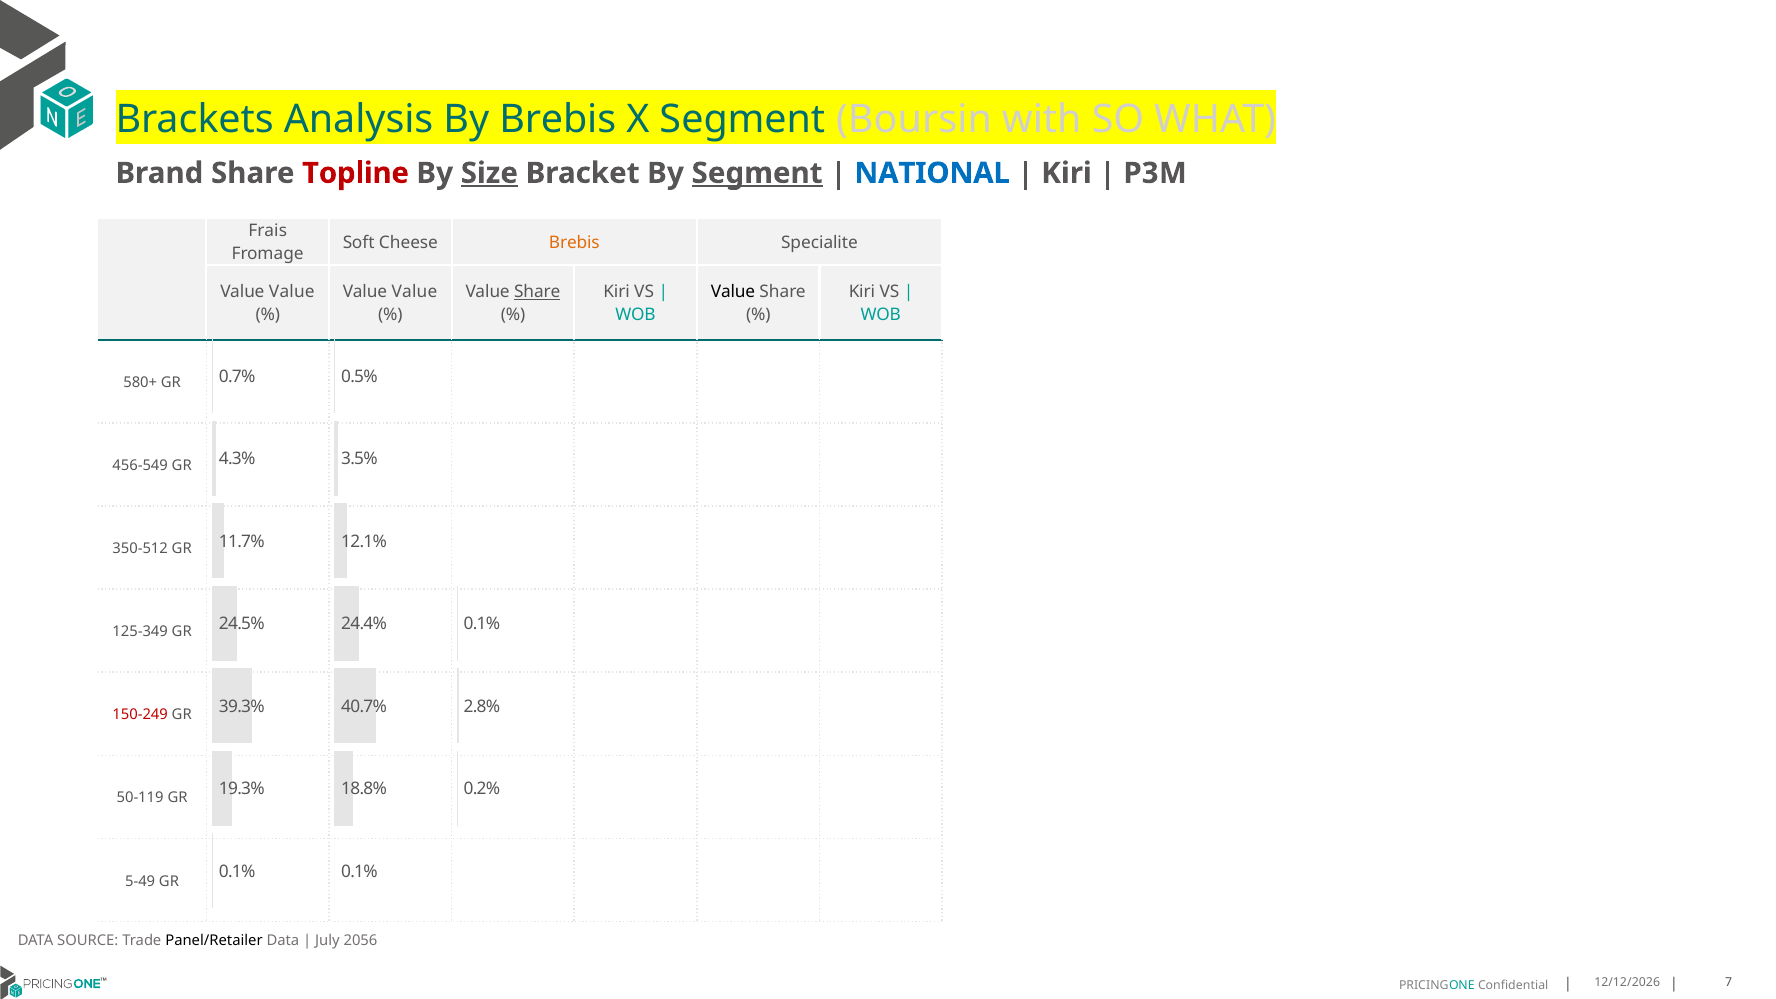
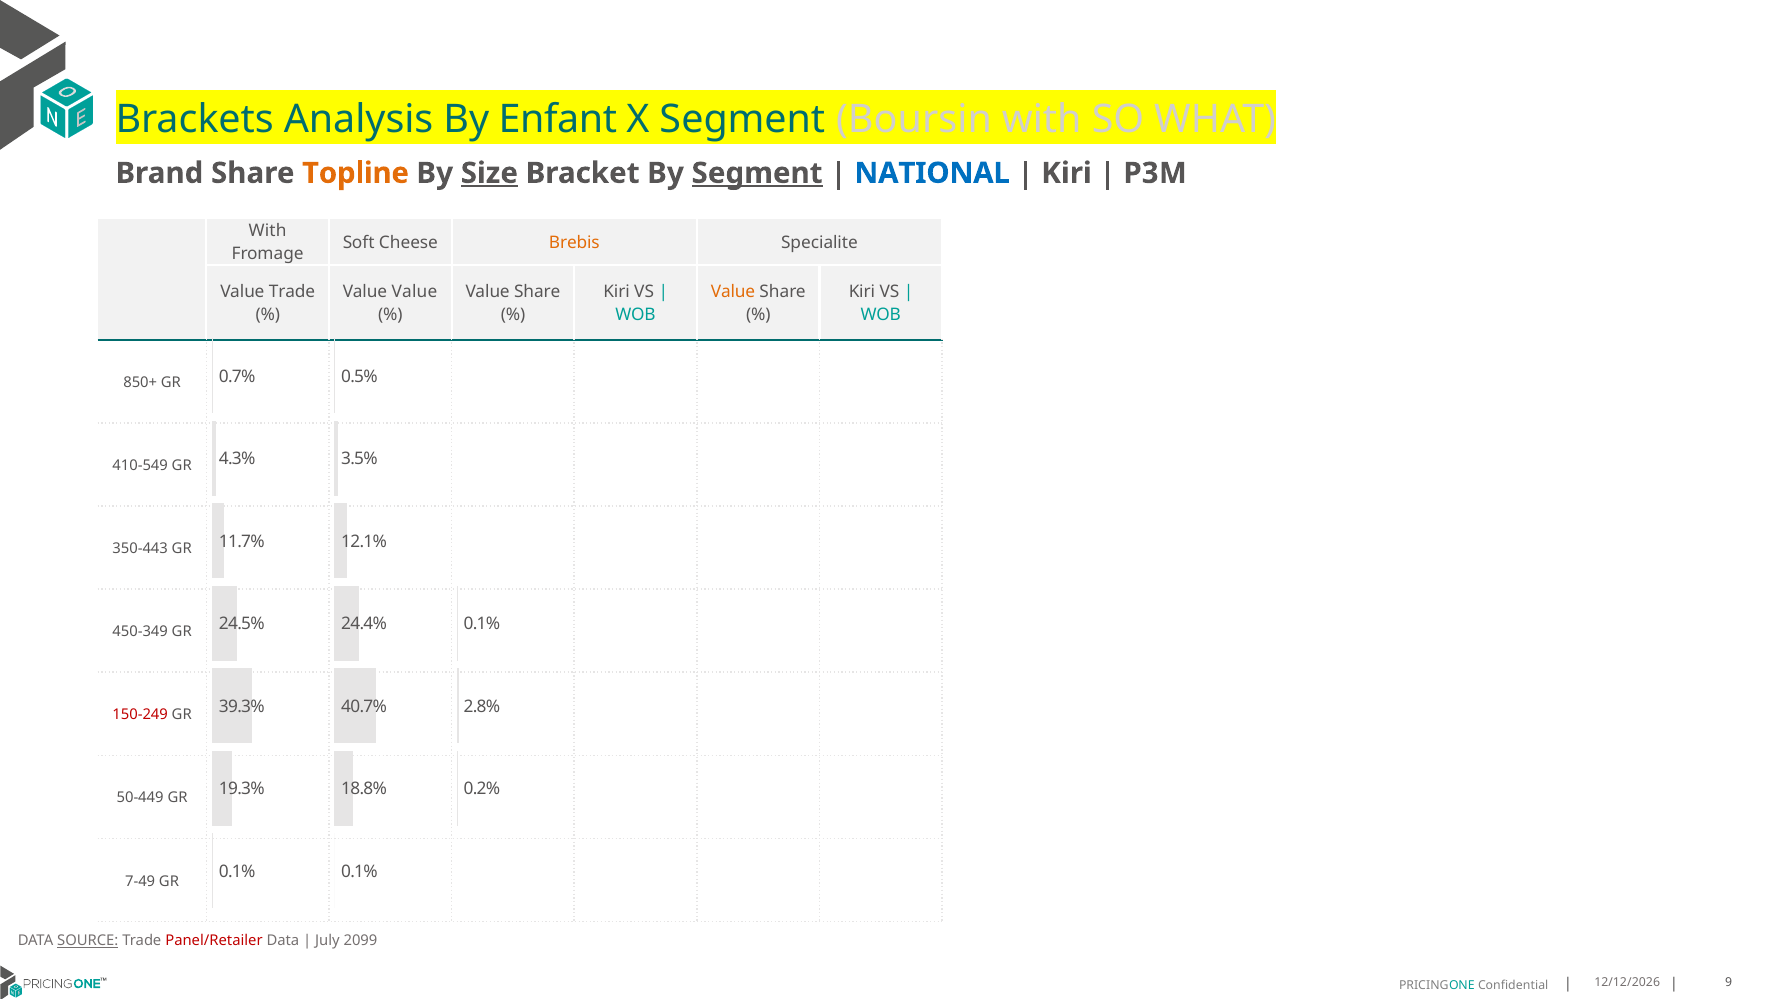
By Brebis: Brebis -> Enfant
Topline colour: red -> orange
Frais at (268, 231): Frais -> With
Value at (292, 292): Value -> Trade
Share at (537, 292) underline: present -> none
Value at (733, 292) colour: black -> orange
580+: 580+ -> 850+
456-549: 456-549 -> 410-549
350-512: 350-512 -> 350-443
125-349: 125-349 -> 450-349
50-119: 50-119 -> 50-449
5-49: 5-49 -> 7-49
SOURCE underline: none -> present
Panel/Retailer colour: black -> red
2056: 2056 -> 2099
7: 7 -> 9
